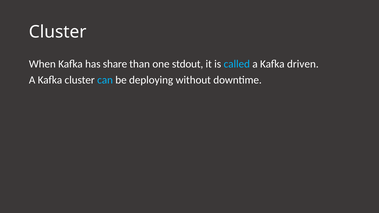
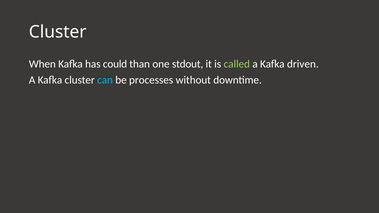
share: share -> could
called colour: light blue -> light green
deploying: deploying -> processes
